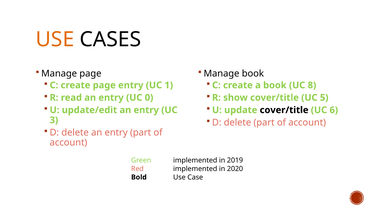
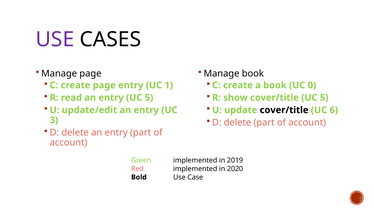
USE at (55, 39) colour: orange -> purple
8: 8 -> 0
entry UC 0: 0 -> 5
